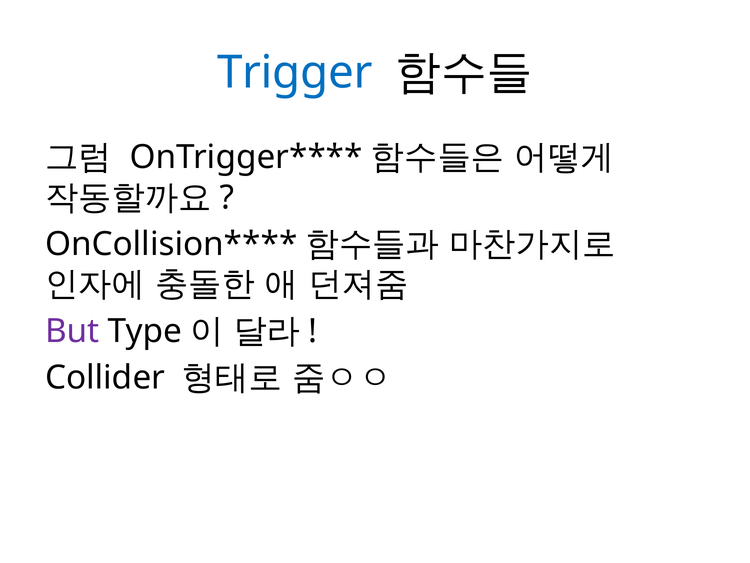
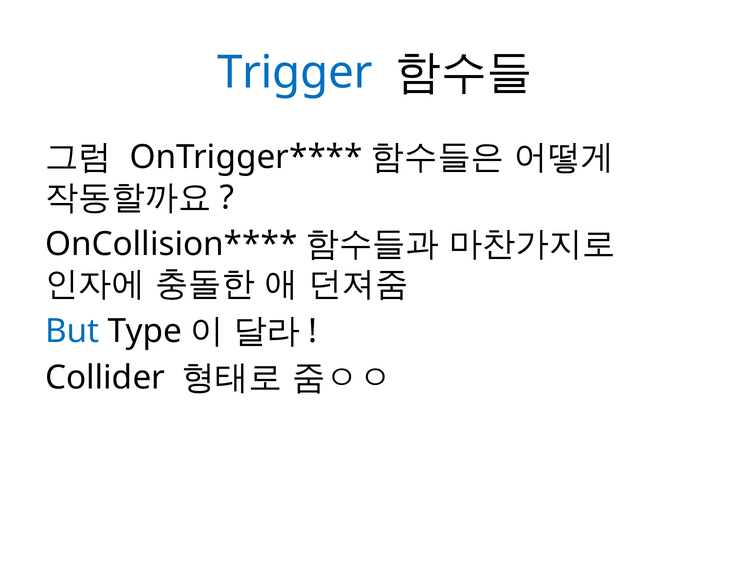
But colour: purple -> blue
